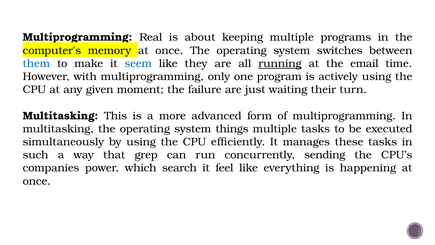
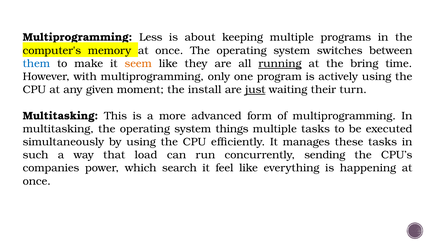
Real: Real -> Less
seem colour: blue -> orange
email: email -> bring
failure: failure -> install
just underline: none -> present
grep: grep -> load
